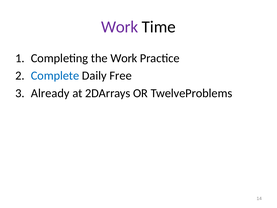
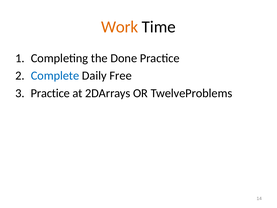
Work at (120, 27) colour: purple -> orange
the Work: Work -> Done
Already at (50, 93): Already -> Practice
